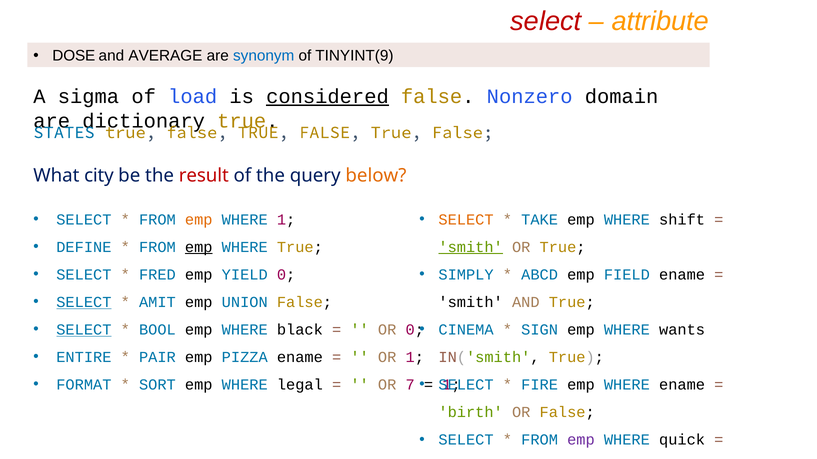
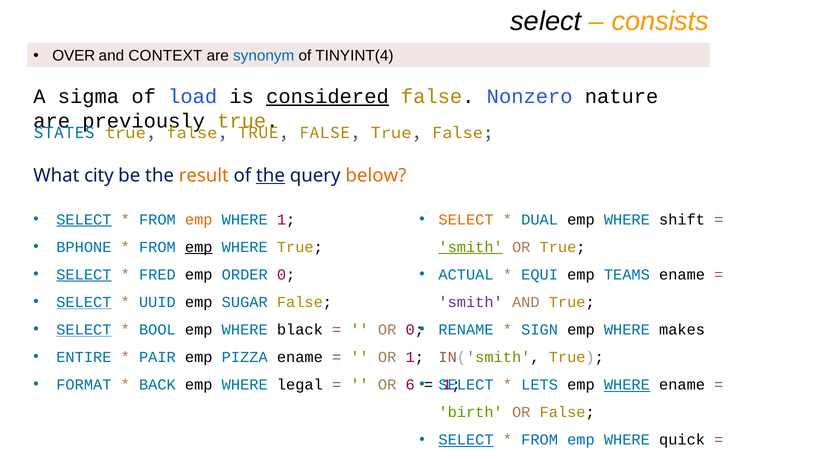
select at (546, 21) colour: red -> black
attribute: attribute -> consists
DOSE: DOSE -> OVER
AVERAGE: AVERAGE -> CONTEXT
TINYINT(9: TINYINT(9 -> TINYINT(4
domain: domain -> nature
dictionary: dictionary -> previously
result colour: red -> orange
the at (271, 176) underline: none -> present
SELECT at (84, 220) underline: none -> present
TAKE: TAKE -> DUAL
DEFINE: DEFINE -> BPHONE
SELECT at (84, 275) underline: none -> present
YIELD: YIELD -> ORDER
SIMPLY: SIMPLY -> ACTUAL
ABCD: ABCD -> EQUI
FIELD: FIELD -> TEAMS
AMIT: AMIT -> UUID
UNION: UNION -> SUGAR
smith at (471, 302) colour: black -> purple
CINEMA: CINEMA -> RENAME
wants: wants -> makes
SORT: SORT -> BACK
7: 7 -> 6
FIRE: FIRE -> LETS
WHERE at (627, 385) underline: none -> present
SELECT at (466, 440) underline: none -> present
emp at (581, 440) colour: purple -> blue
